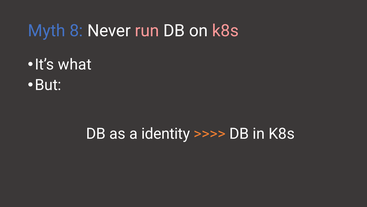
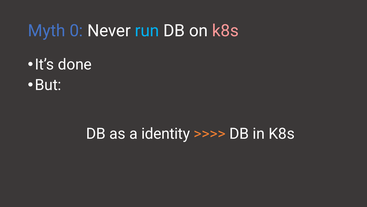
8: 8 -> 0
run colour: pink -> light blue
what: what -> done
